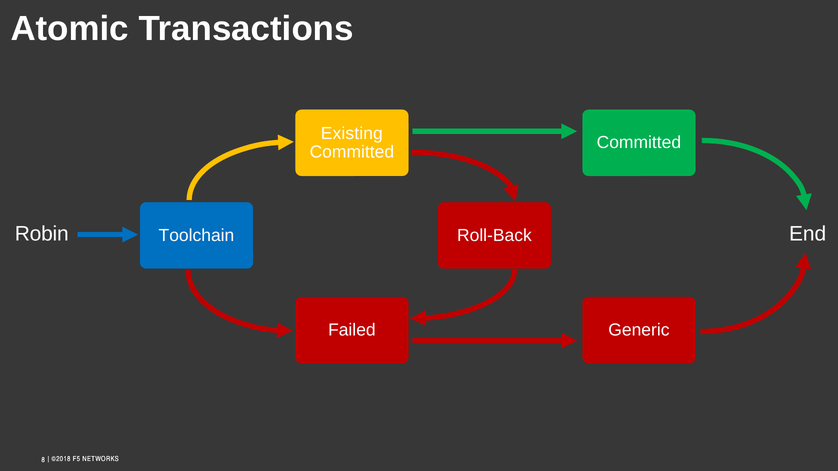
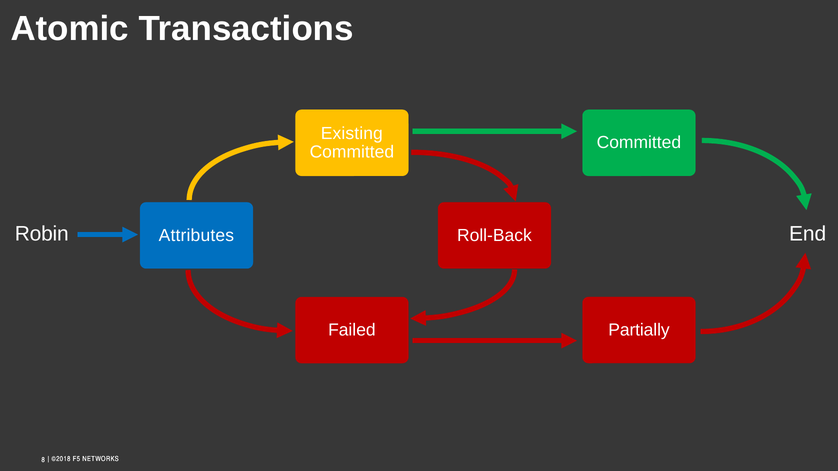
Toolchain: Toolchain -> Attributes
Generic: Generic -> Partially
